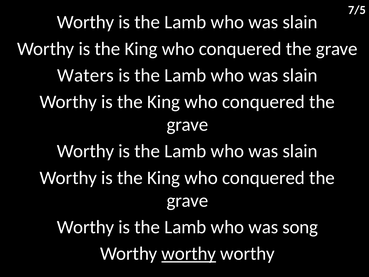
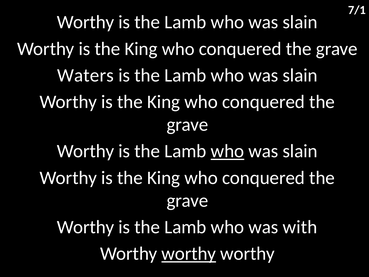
7/5: 7/5 -> 7/1
who at (227, 151) underline: none -> present
song: song -> with
